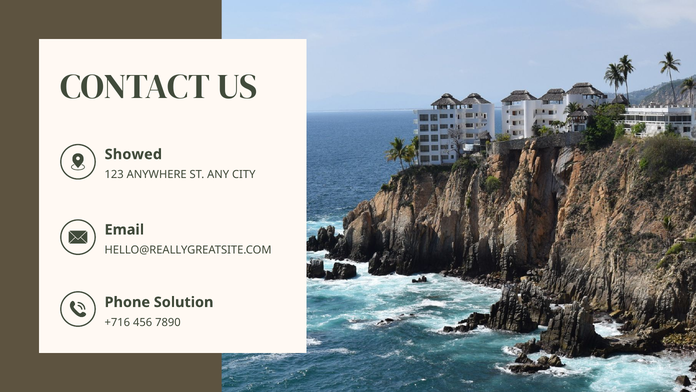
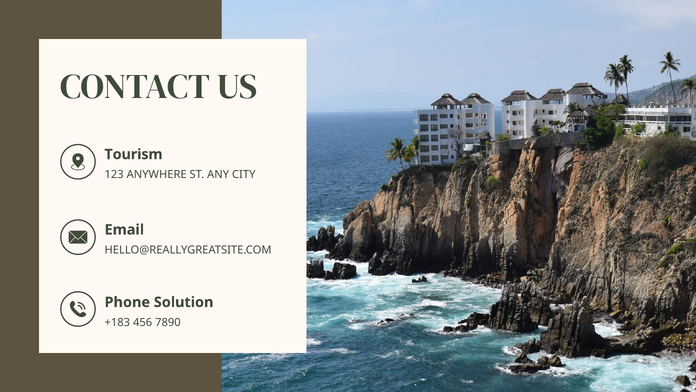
Showed: Showed -> Tourism
+716: +716 -> +183
